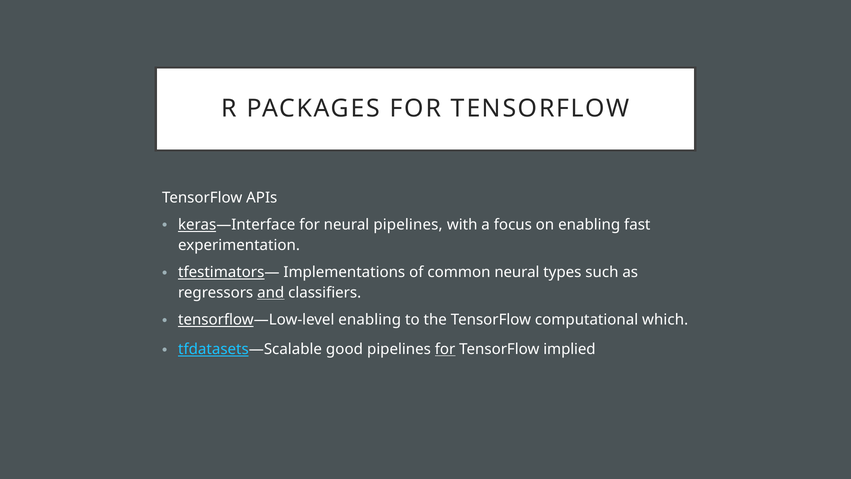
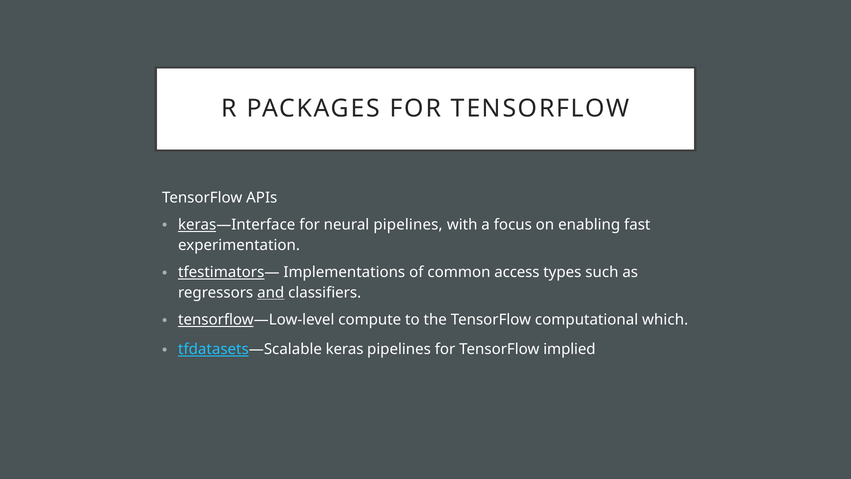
common neural: neural -> access
tensorflow—Low-level enabling: enabling -> compute
good: good -> keras
for at (445, 349) underline: present -> none
